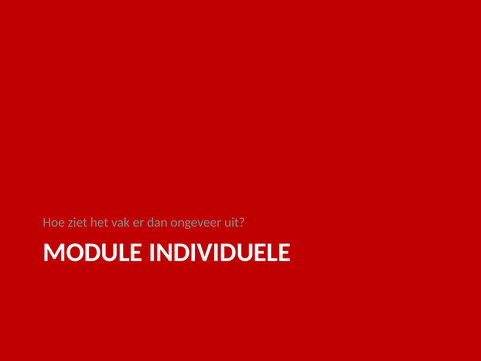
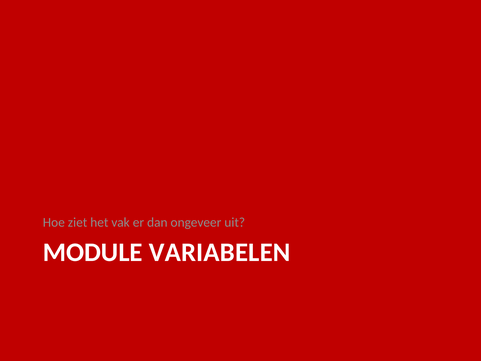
INDIVIDUELE: INDIVIDUELE -> VARIABELEN
